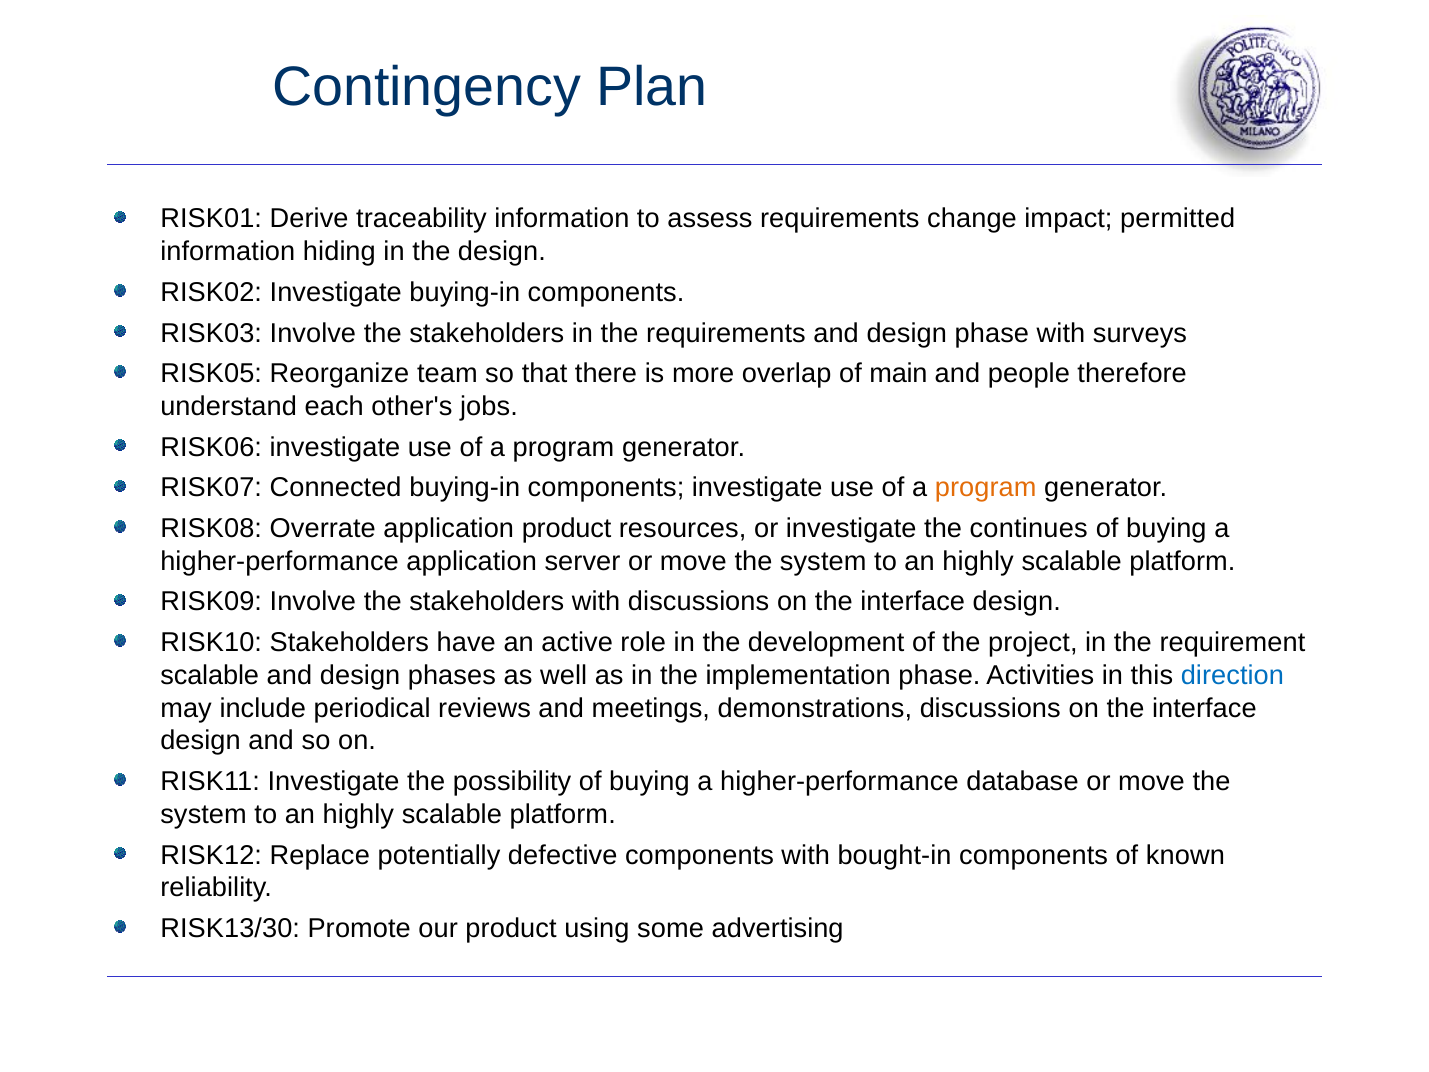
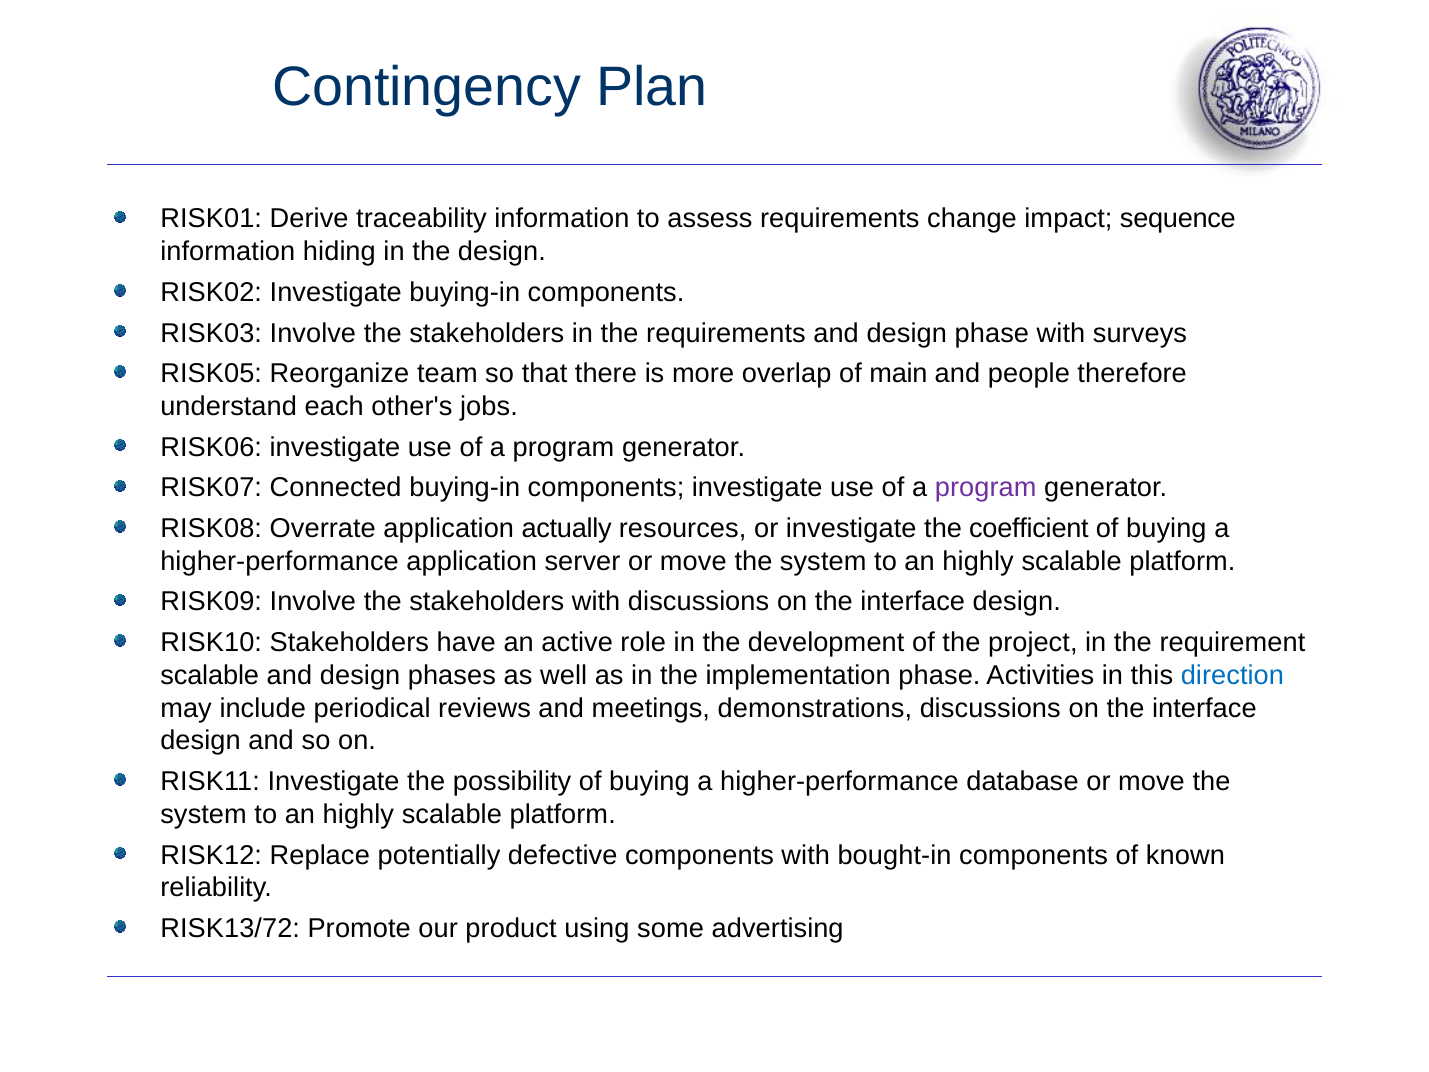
permitted: permitted -> sequence
program at (986, 488) colour: orange -> purple
application product: product -> actually
continues: continues -> coefficient
RISK13/30: RISK13/30 -> RISK13/72
